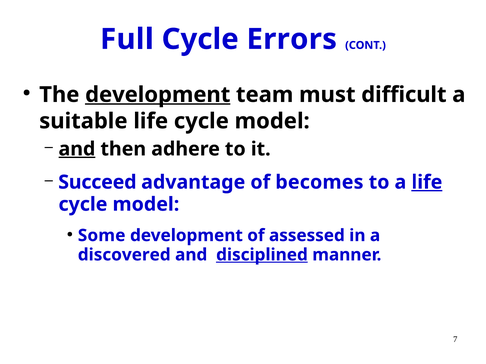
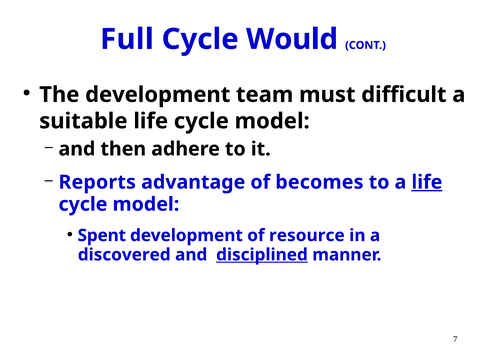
Errors: Errors -> Would
development at (158, 95) underline: present -> none
and at (77, 149) underline: present -> none
Succeed: Succeed -> Reports
Some: Some -> Spent
assessed: assessed -> resource
